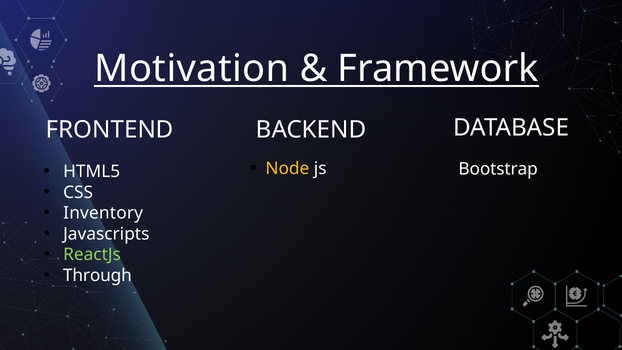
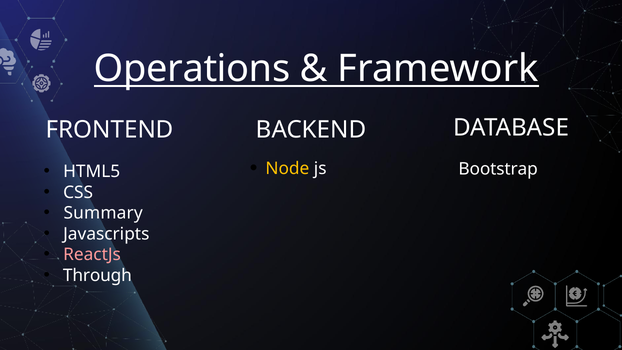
Motivation: Motivation -> Operations
Inventory: Inventory -> Summary
ReactJs colour: light green -> pink
